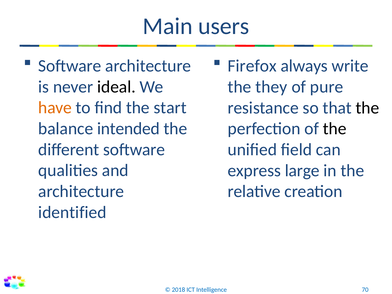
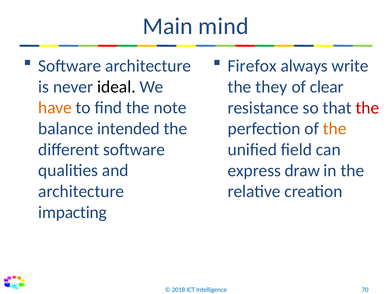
users: users -> mind
pure: pure -> clear
start: start -> note
the at (367, 108) colour: black -> red
the at (335, 129) colour: black -> orange
large: large -> draw
identified: identified -> impacting
